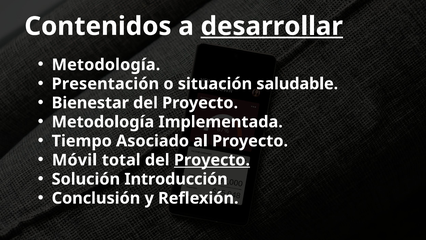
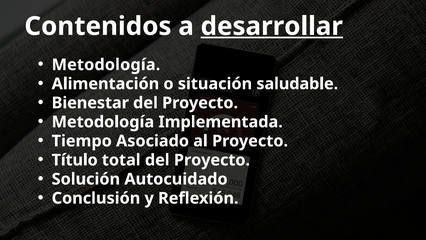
Presentación: Presentación -> Alimentación
Móvil: Móvil -> Título
Proyecto at (212, 160) underline: present -> none
Introducción: Introducción -> Autocuidado
